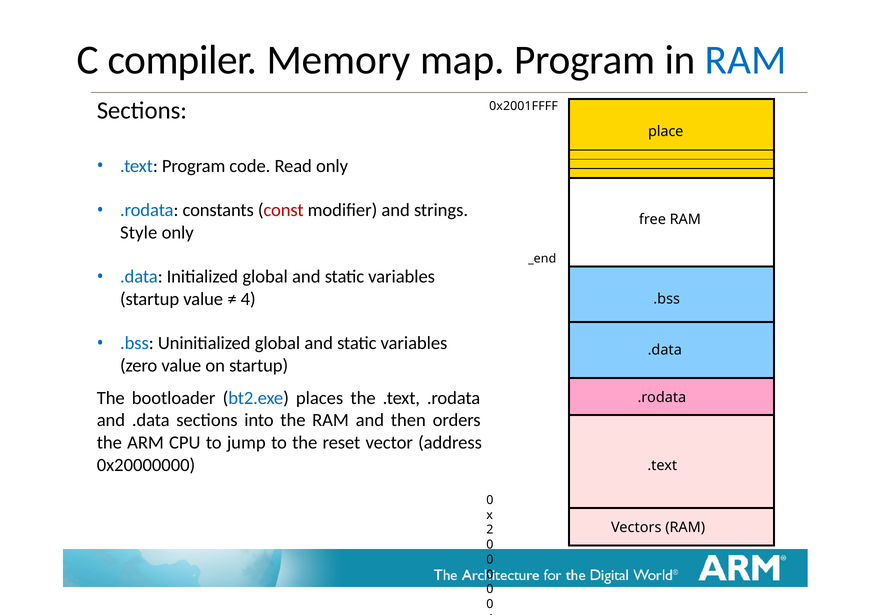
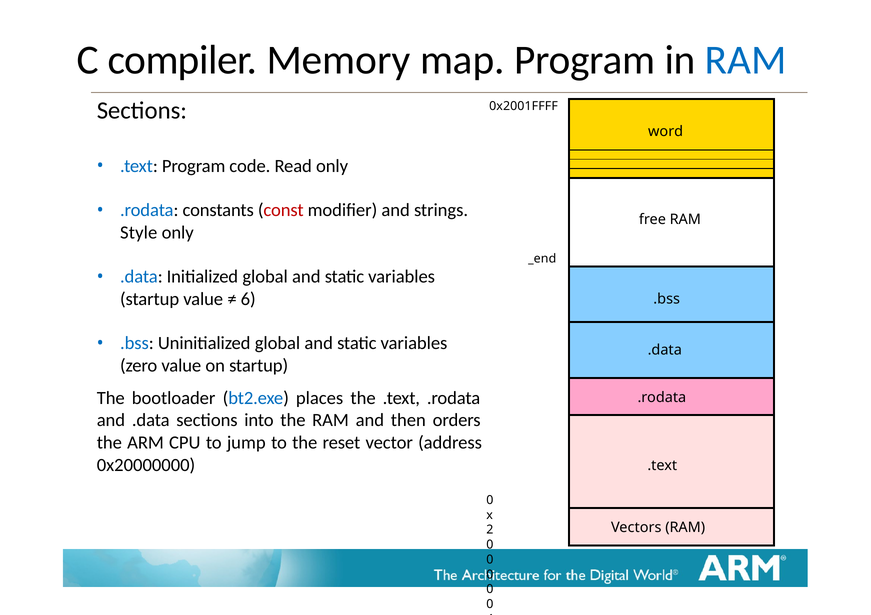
place: place -> word
4 at (248, 299): 4 -> 6
